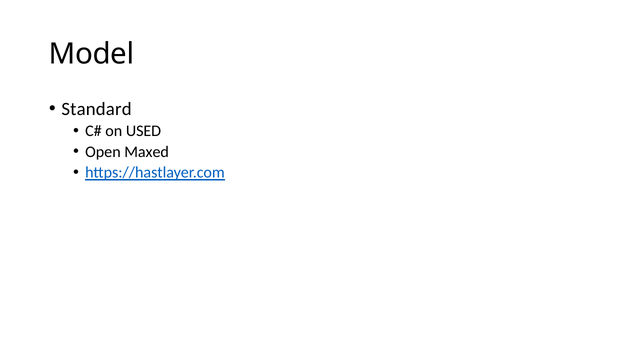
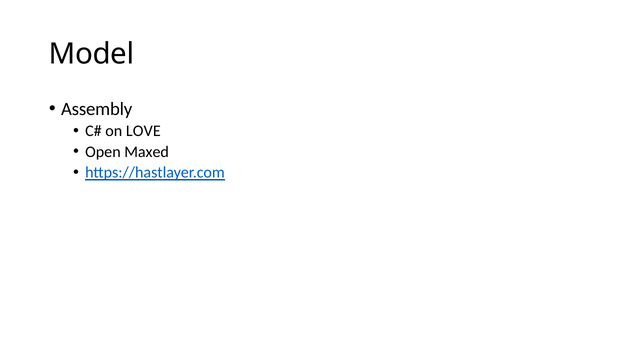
Standard: Standard -> Assembly
USED: USED -> LOVE
